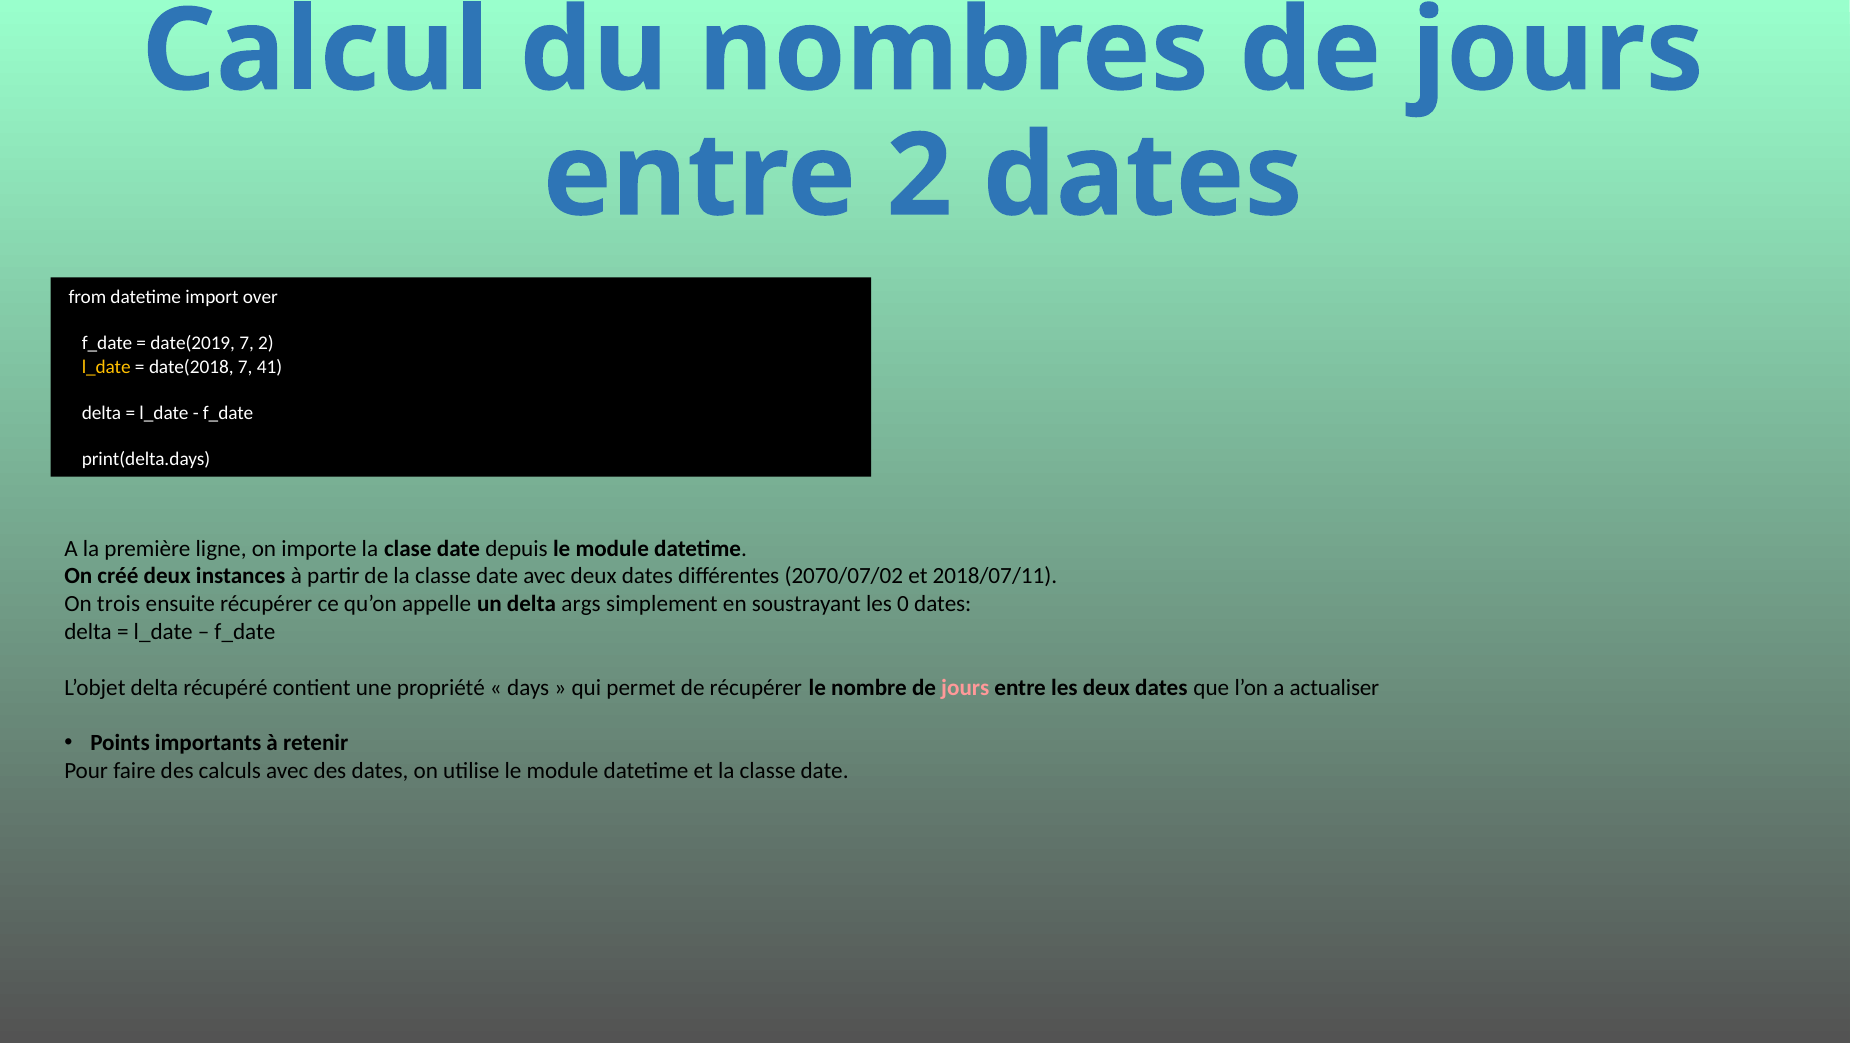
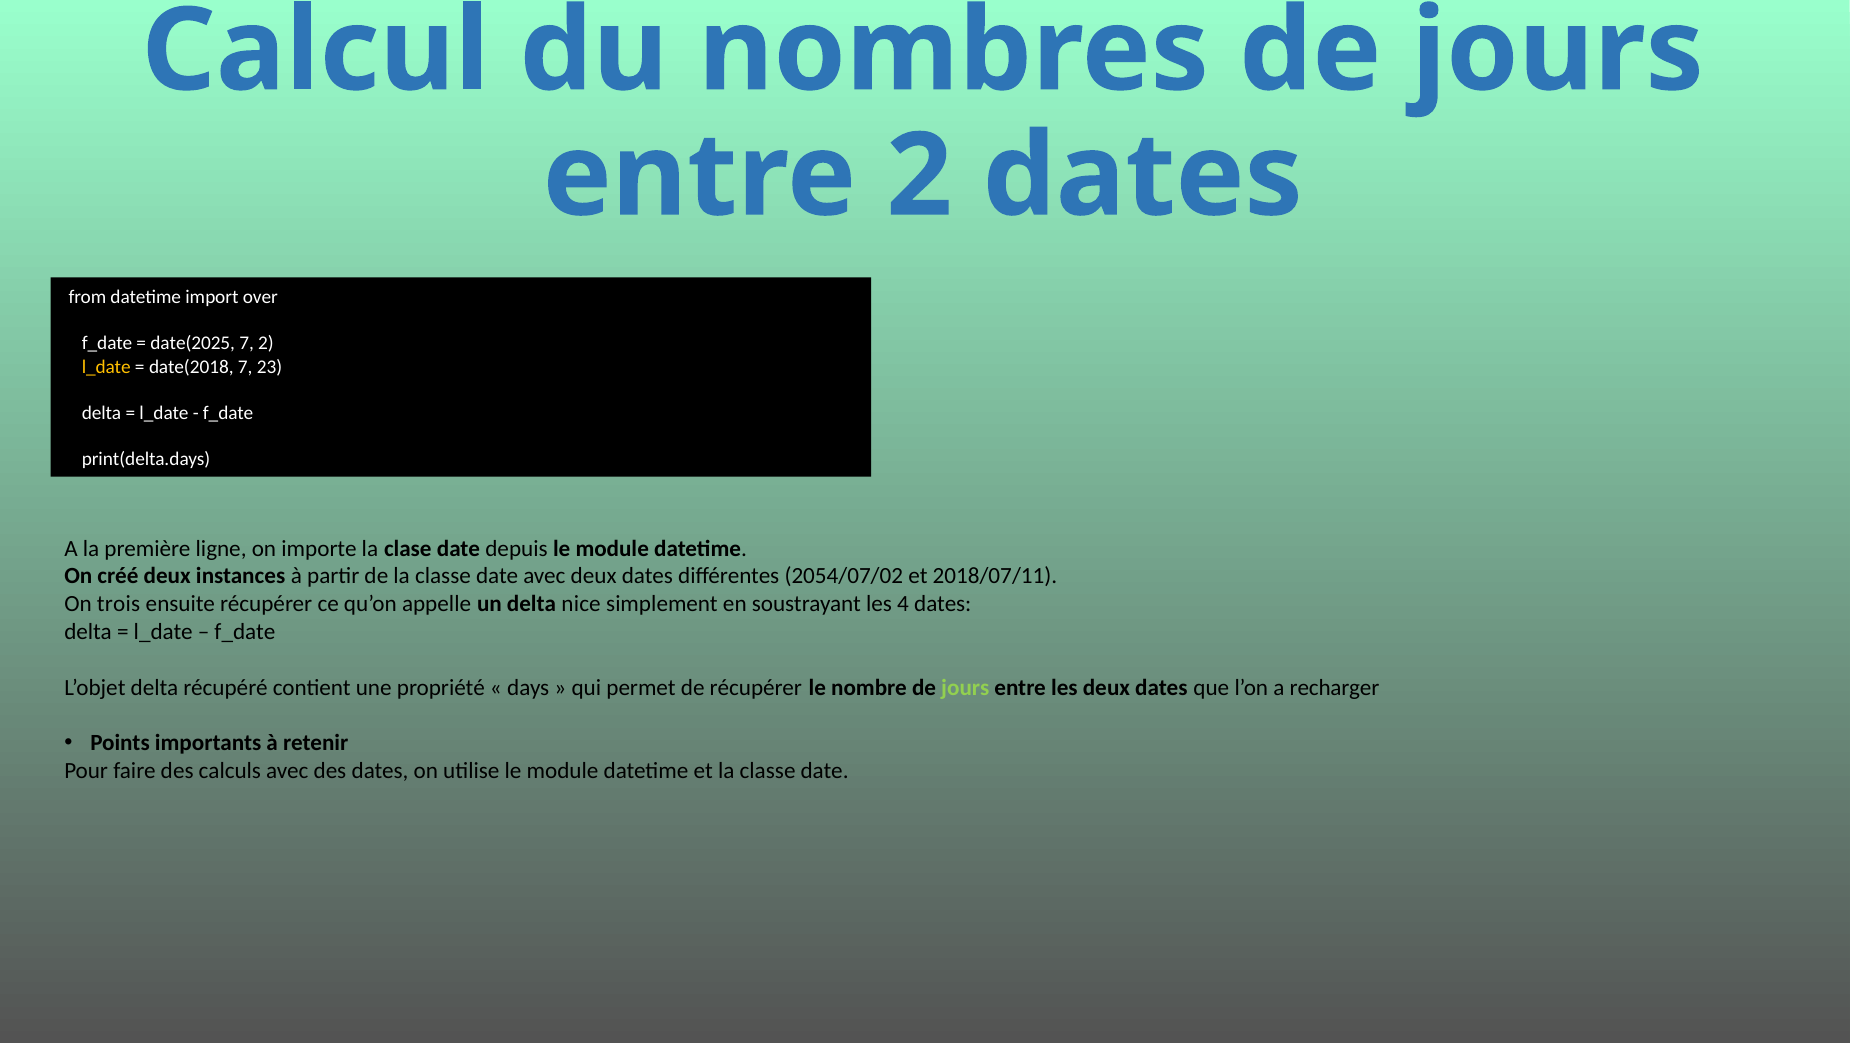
date(2019: date(2019 -> date(2025
41: 41 -> 23
2070/07/02: 2070/07/02 -> 2054/07/02
args: args -> nice
0: 0 -> 4
jours at (965, 687) colour: pink -> light green
actualiser: actualiser -> recharger
